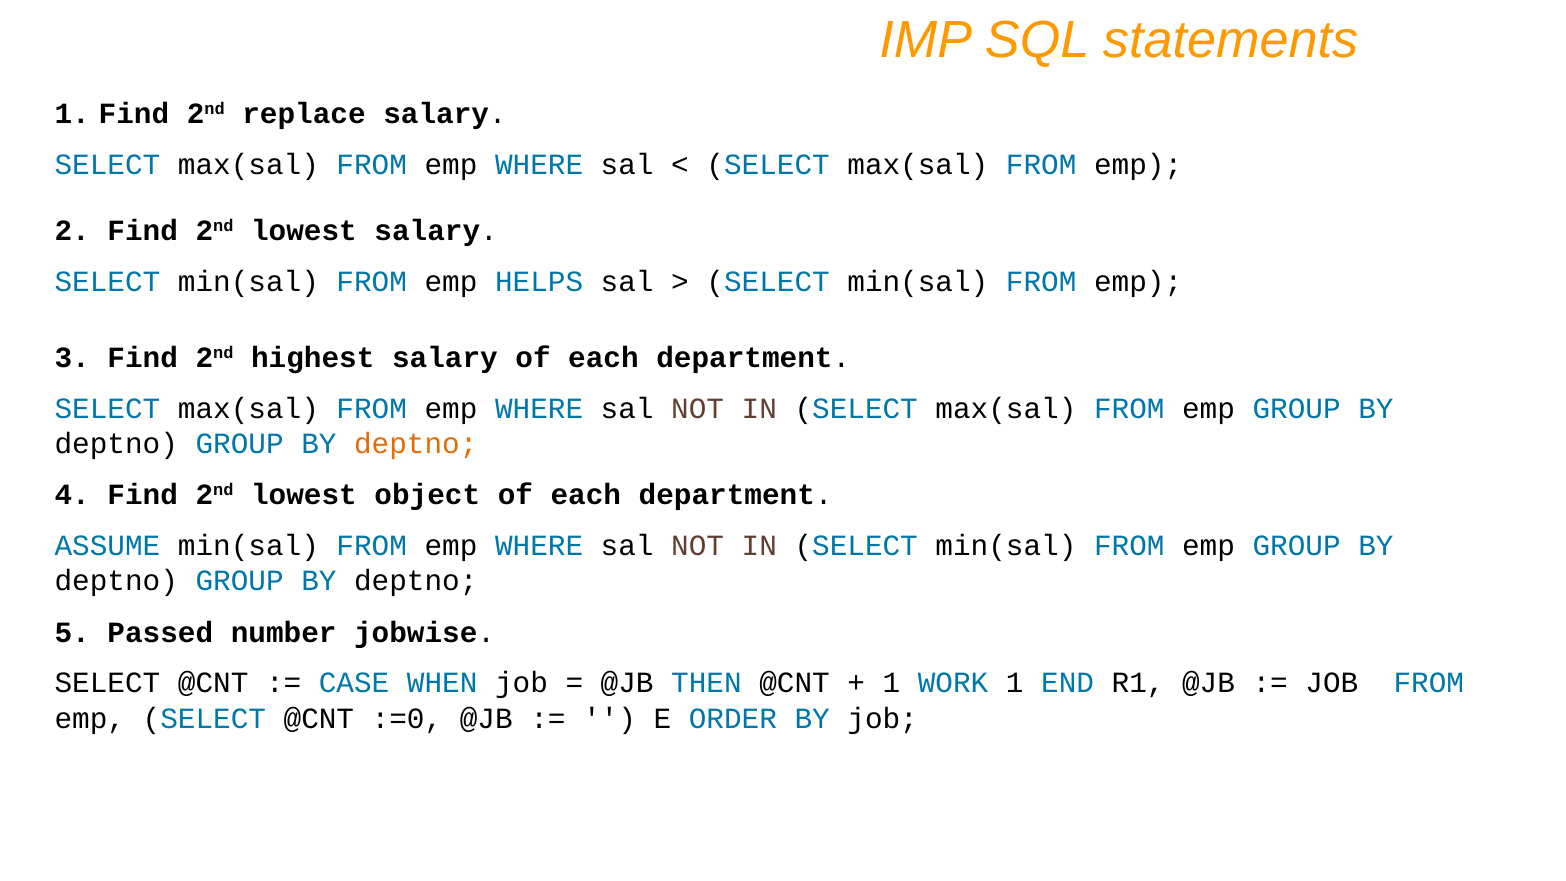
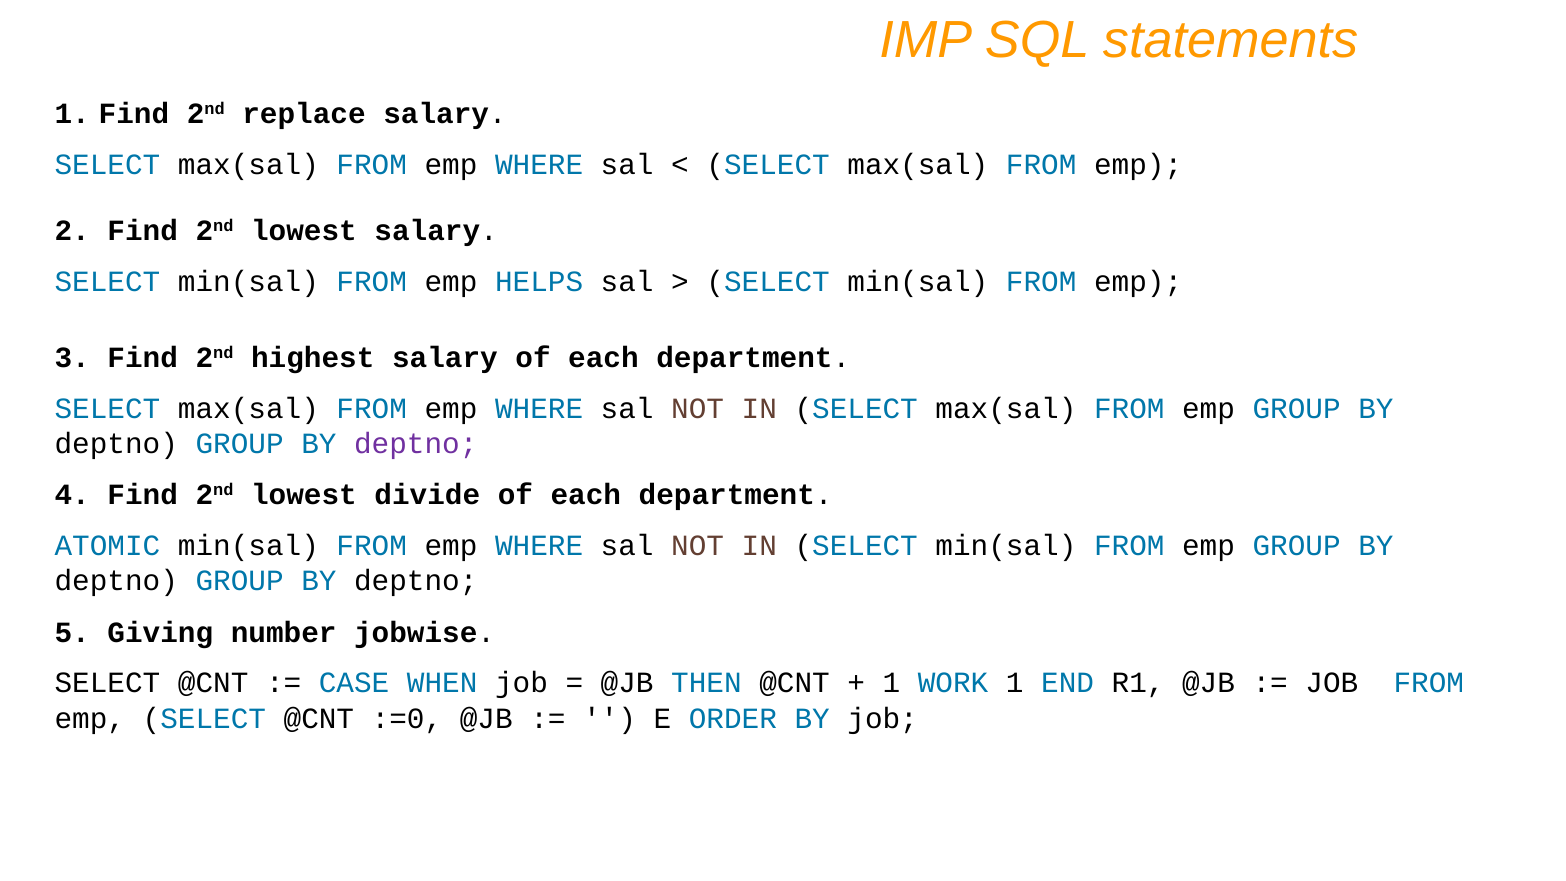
deptno at (416, 444) colour: orange -> purple
object: object -> divide
ASSUME: ASSUME -> ATOMIC
Passed: Passed -> Giving
